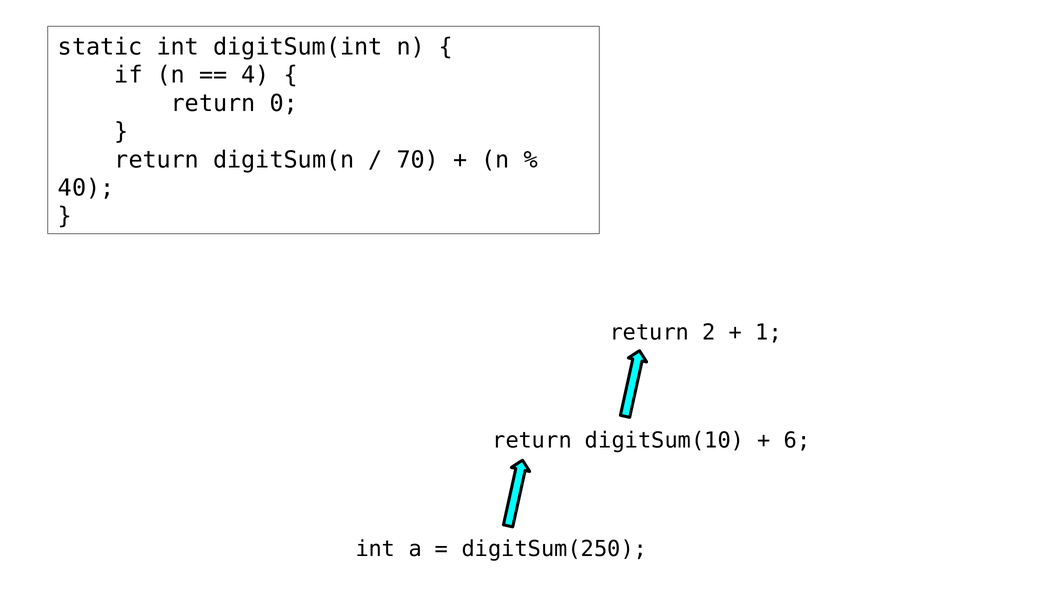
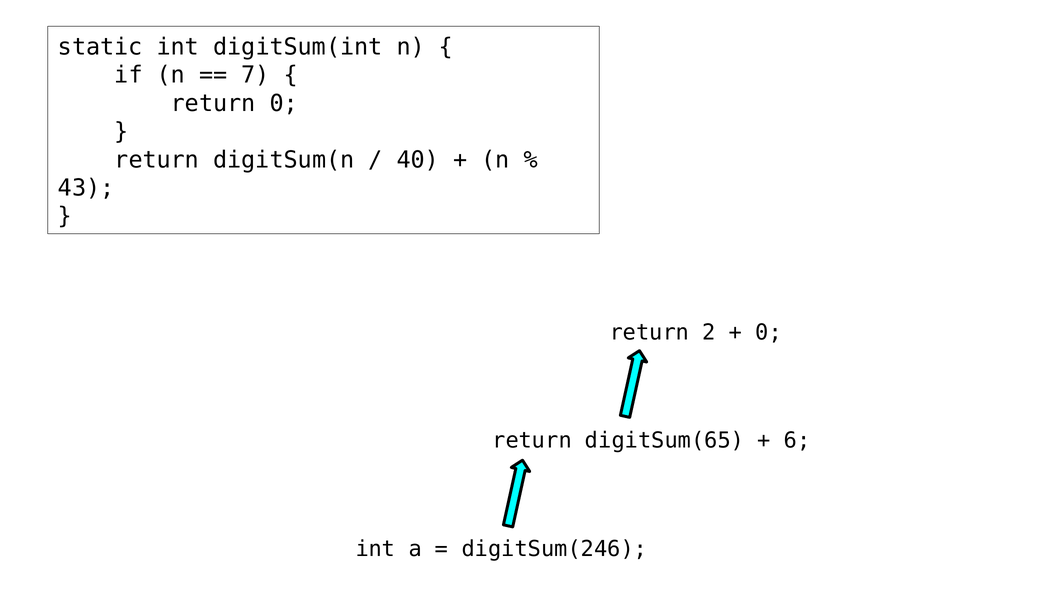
4: 4 -> 7
70: 70 -> 40
40: 40 -> 43
1 at (769, 333): 1 -> 0
digitSum(10: digitSum(10 -> digitSum(65
digitSum(250: digitSum(250 -> digitSum(246
